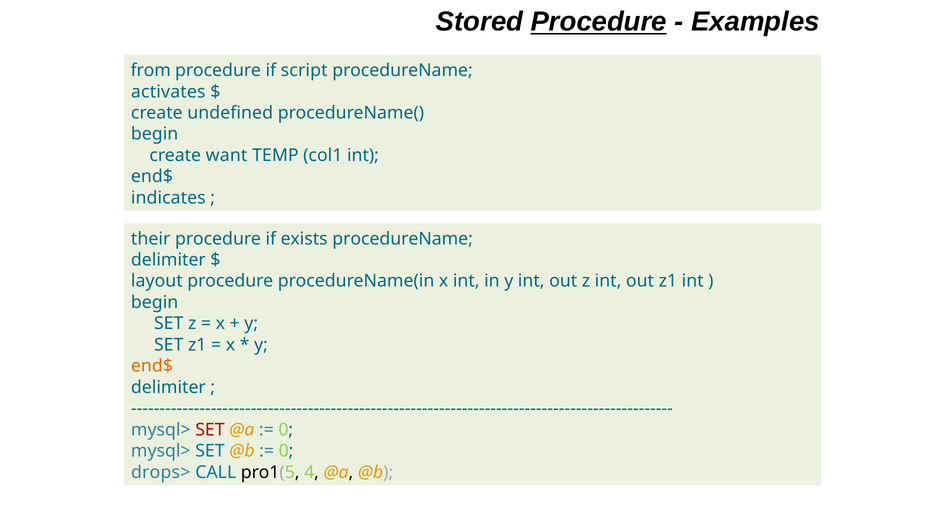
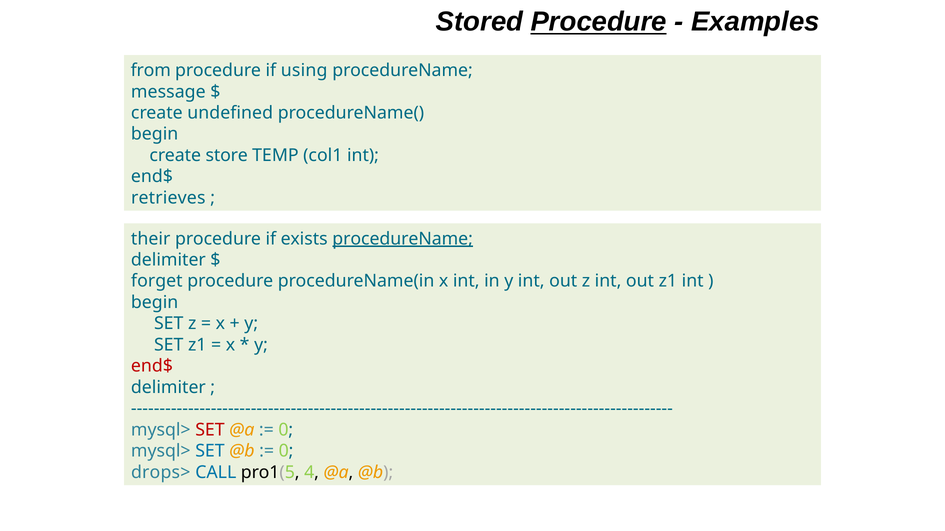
script: script -> using
activates: activates -> message
want: want -> store
indicates: indicates -> retrieves
procedureName at (403, 239) underline: none -> present
layout: layout -> forget
end$ at (152, 367) colour: orange -> red
